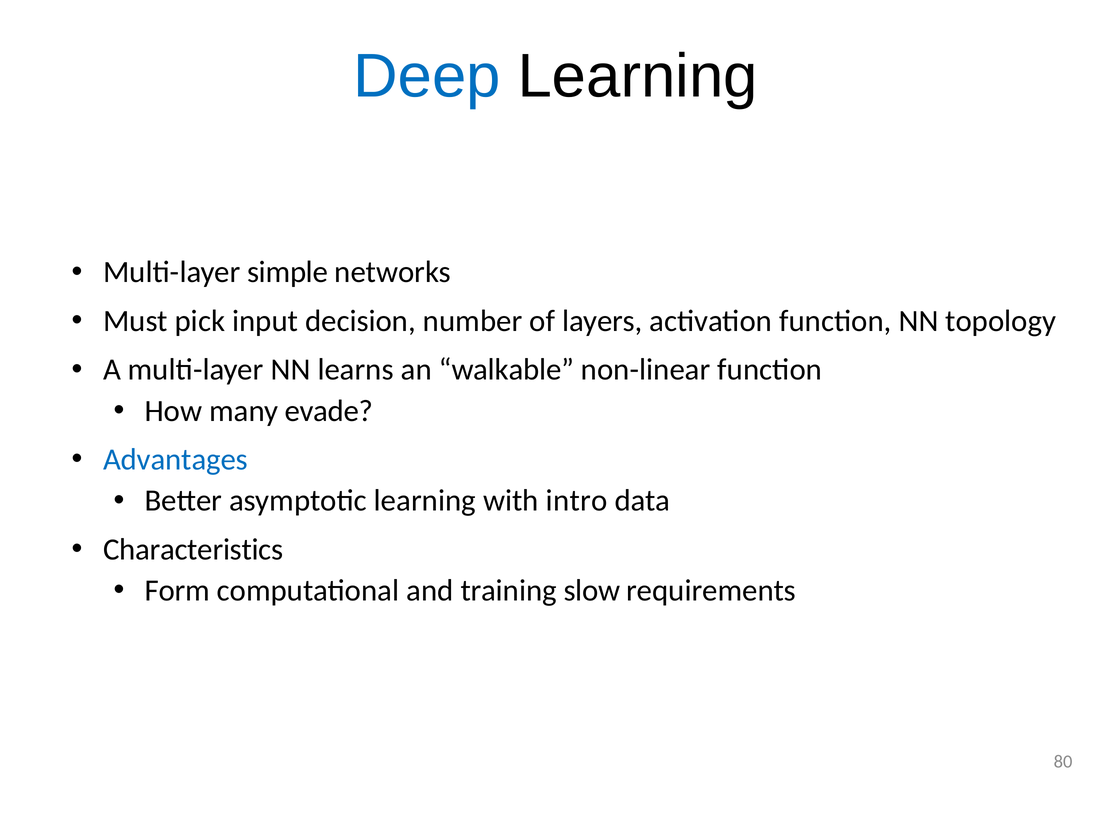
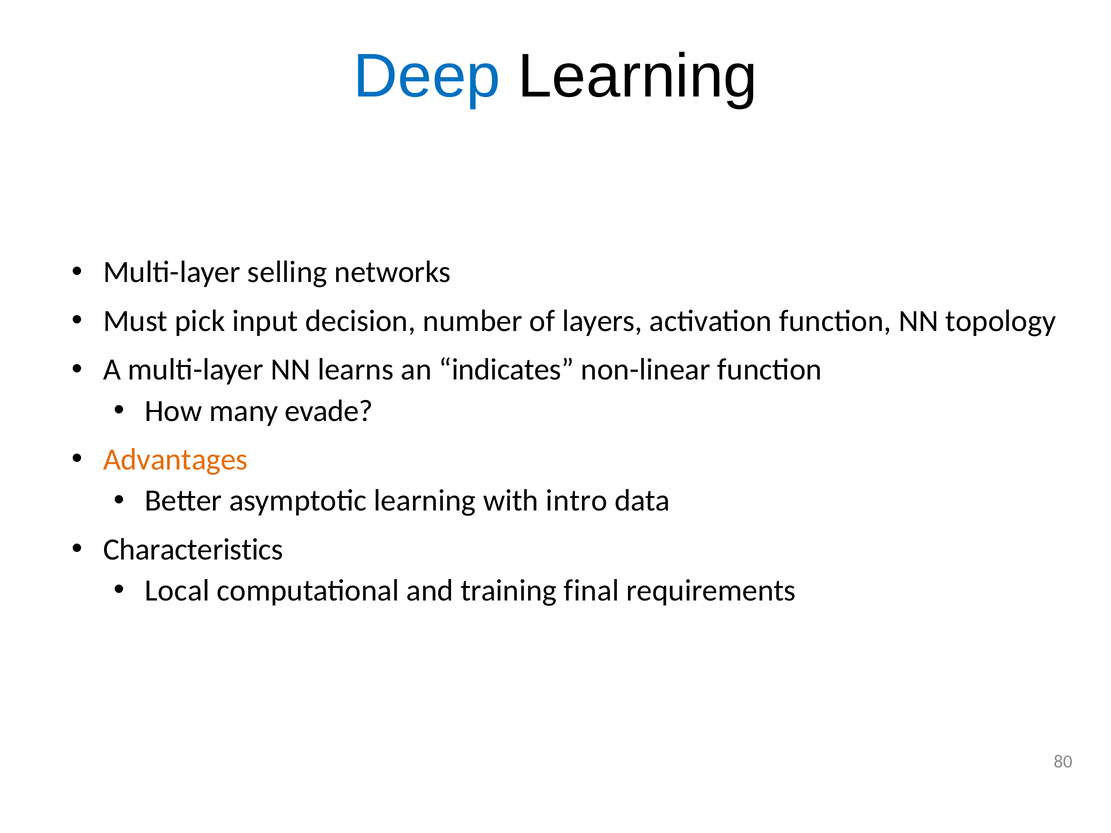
simple: simple -> selling
walkable: walkable -> indicates
Advantages colour: blue -> orange
Form: Form -> Local
slow: slow -> final
